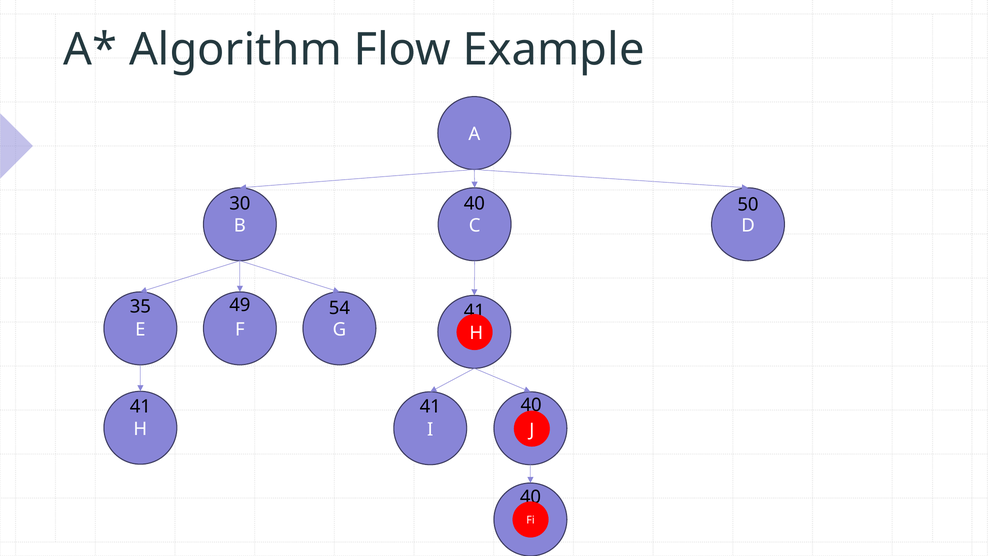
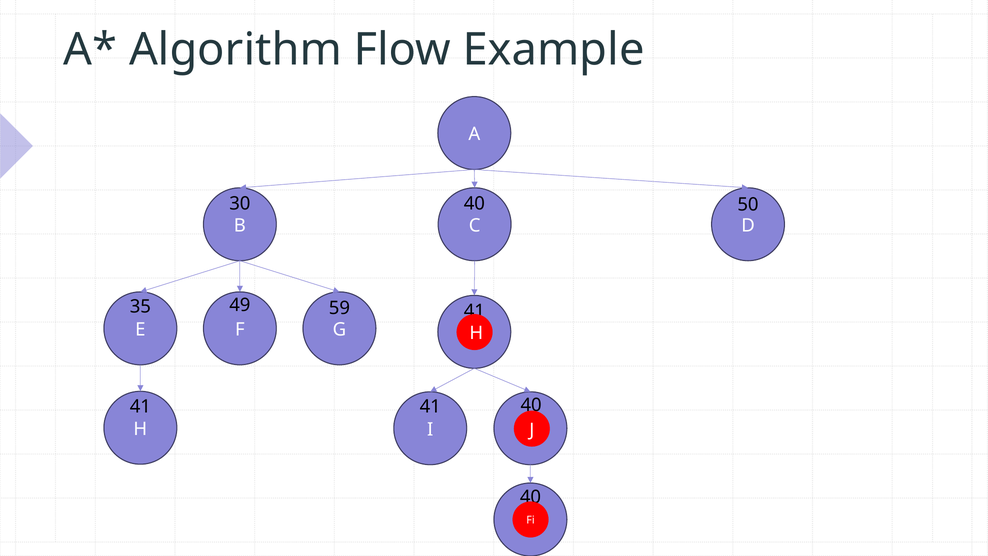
54: 54 -> 59
